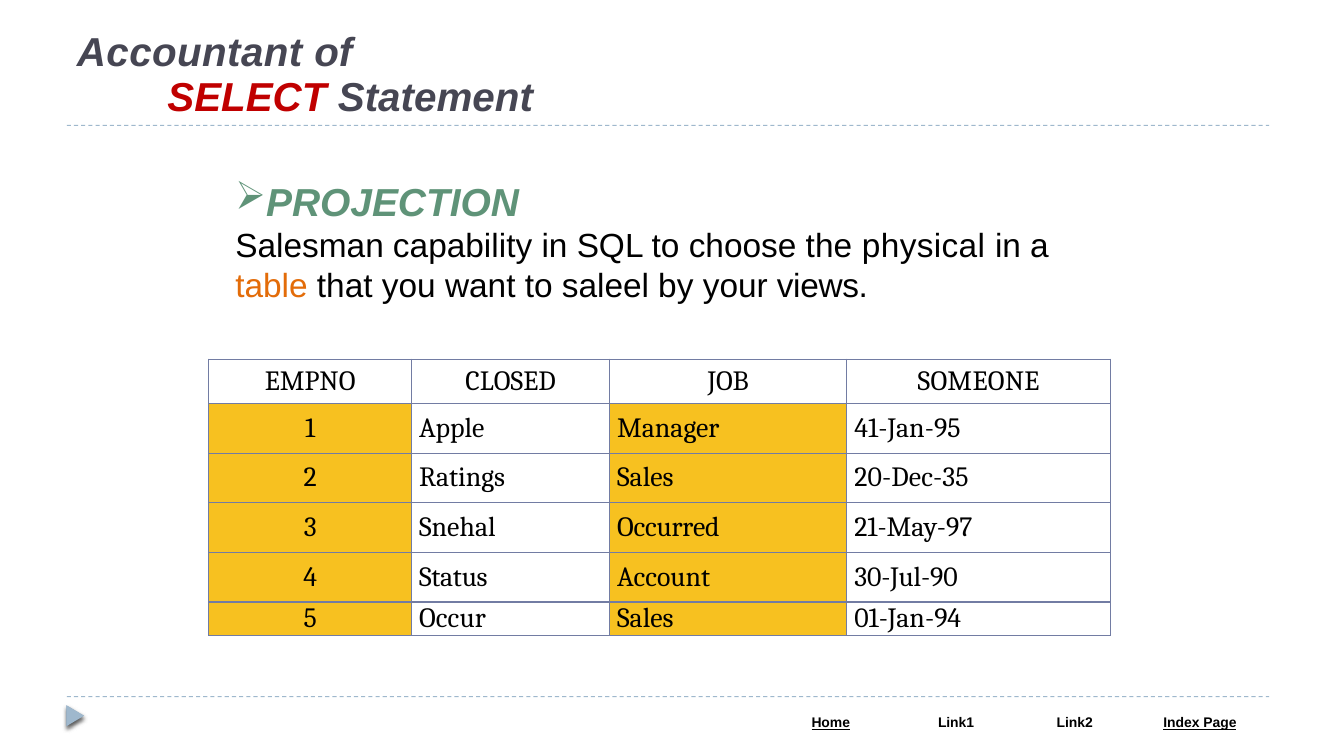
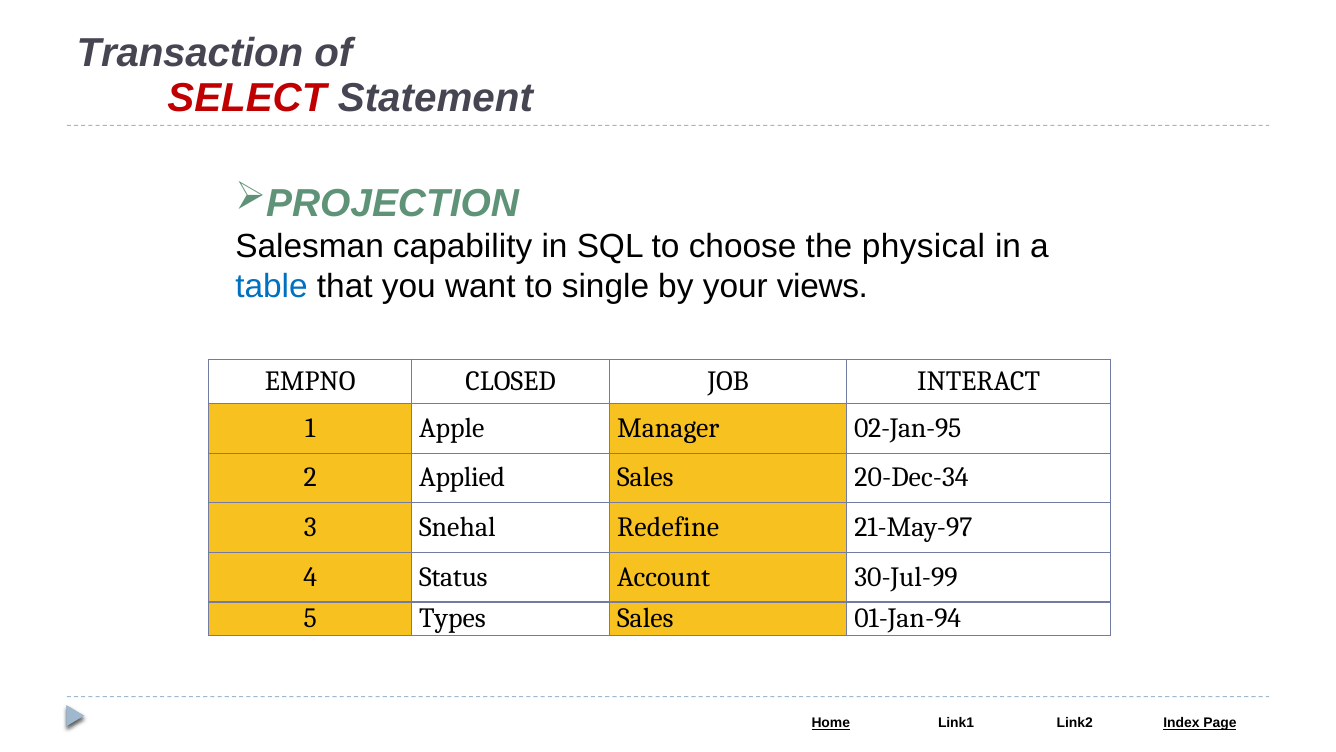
Accountant: Accountant -> Transaction
table colour: orange -> blue
saleel: saleel -> single
SOMEONE: SOMEONE -> INTERACT
41-Jan-95: 41-Jan-95 -> 02-Jan-95
Ratings: Ratings -> Applied
20-Dec-35: 20-Dec-35 -> 20-Dec-34
Occurred: Occurred -> Redefine
30-Jul-90: 30-Jul-90 -> 30-Jul-99
Occur: Occur -> Types
